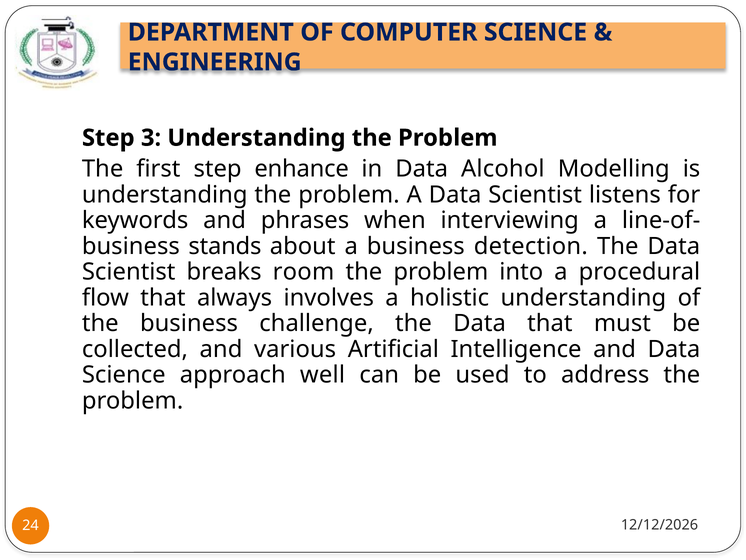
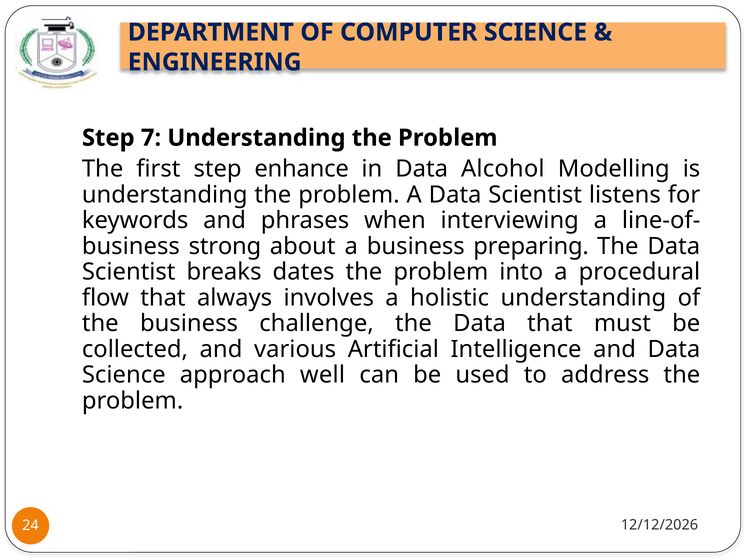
3: 3 -> 7
stands: stands -> strong
detection: detection -> preparing
room: room -> dates
